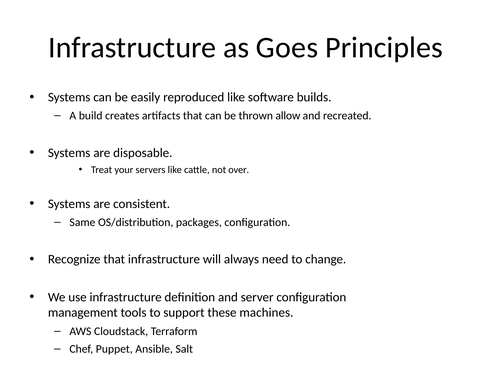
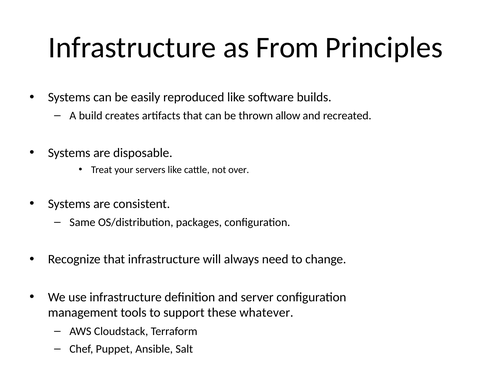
Goes: Goes -> From
machines: machines -> whatever
